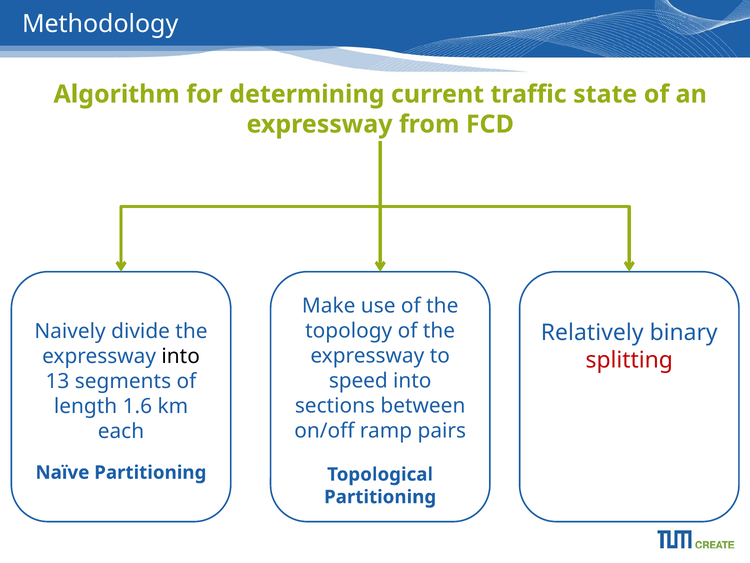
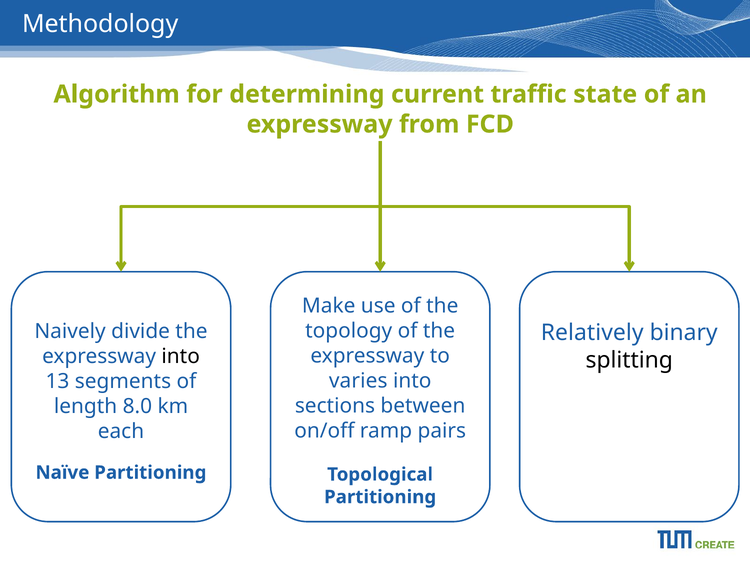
splitting colour: red -> black
speed: speed -> varies
1.6: 1.6 -> 8.0
